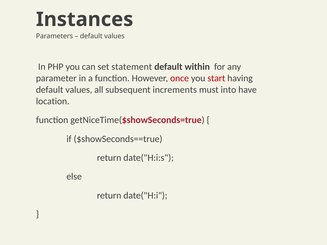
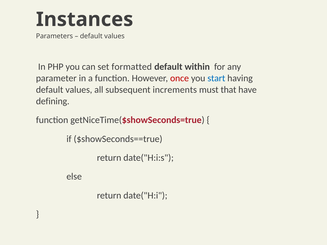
statement: statement -> formatted
start colour: red -> blue
into: into -> that
location: location -> defining
